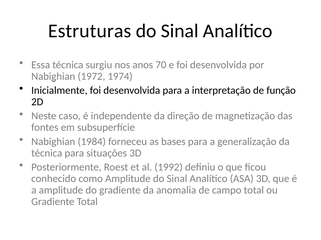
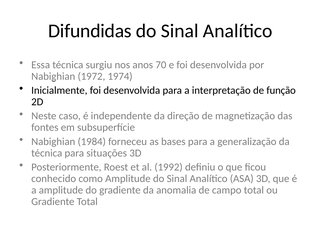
Estruturas: Estruturas -> Difundidas
